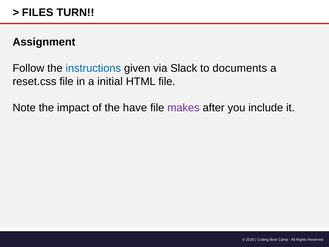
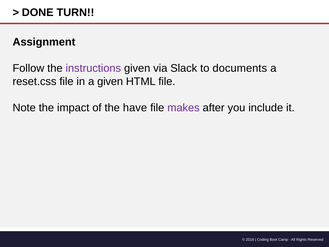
FILES: FILES -> DONE
instructions colour: blue -> purple
a initial: initial -> given
